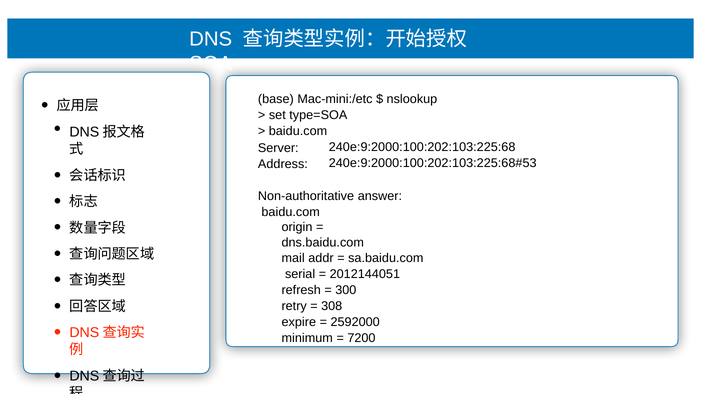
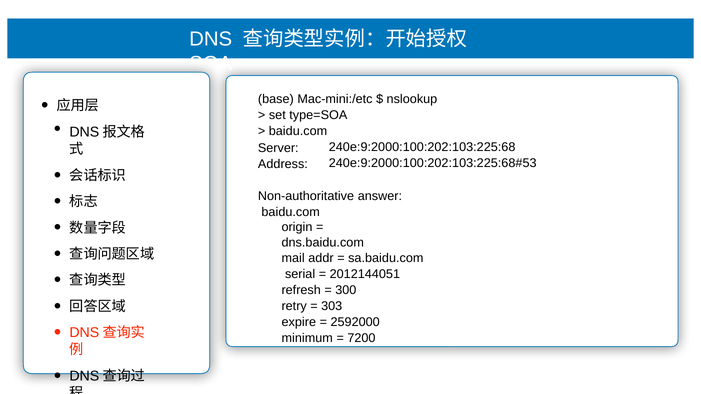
308: 308 -> 303
